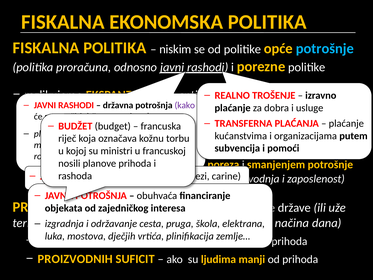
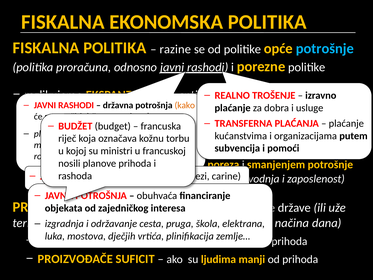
niskim: niskim -> razine
kako colour: purple -> orange
PROIZVODNIH: PROIZVODNIH -> PROIZVOĐAČE
